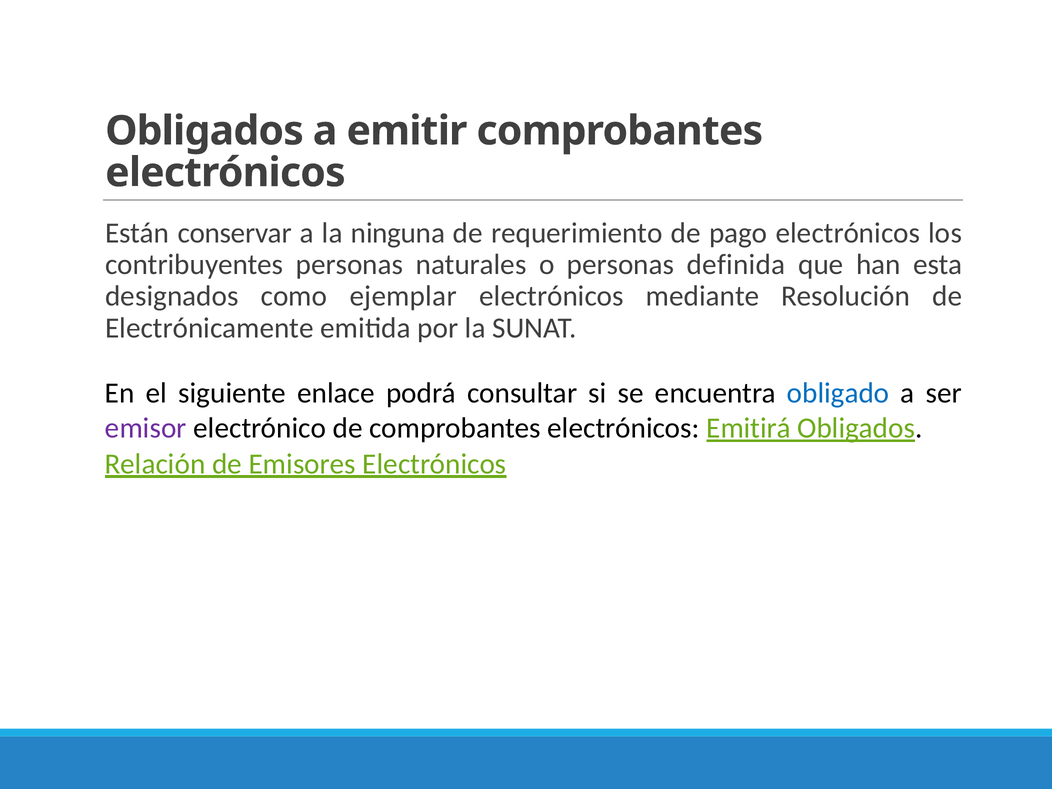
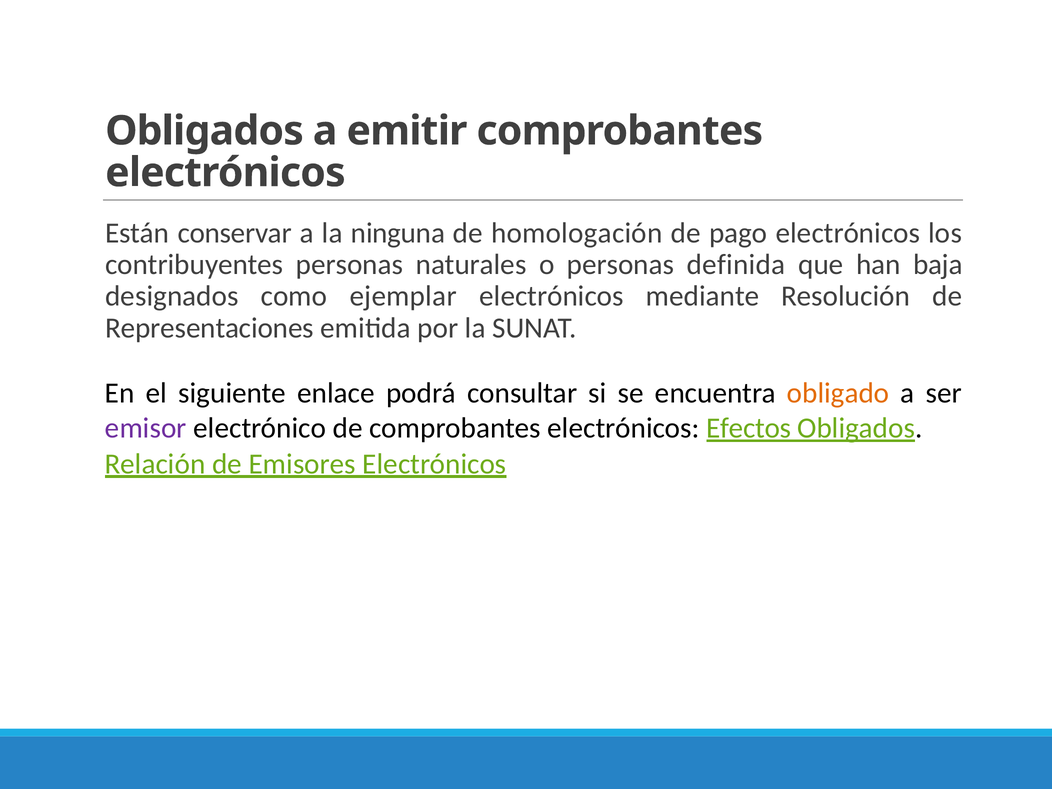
requerimiento: requerimiento -> homologación
esta: esta -> baja
Electrónicamente: Electrónicamente -> Representaciones
obligado colour: blue -> orange
Emitirá: Emitirá -> Efectos
